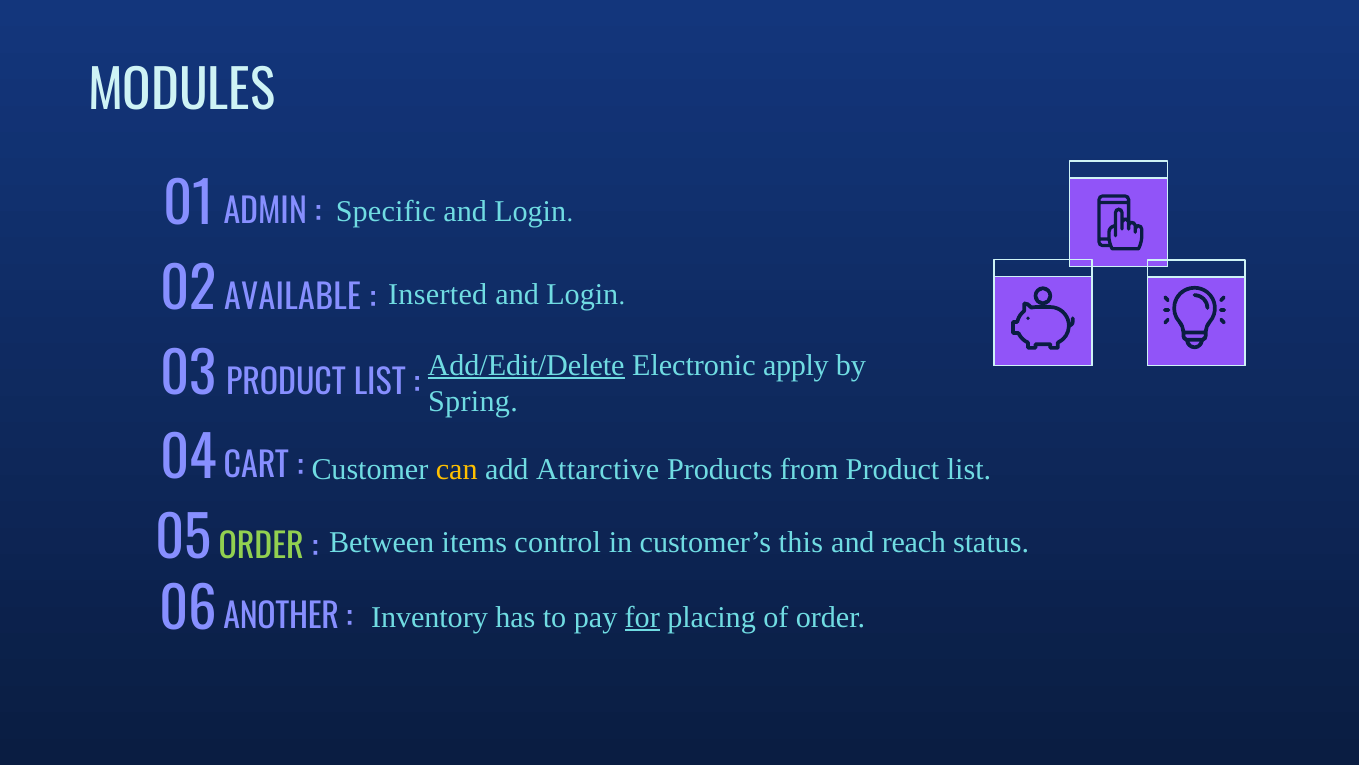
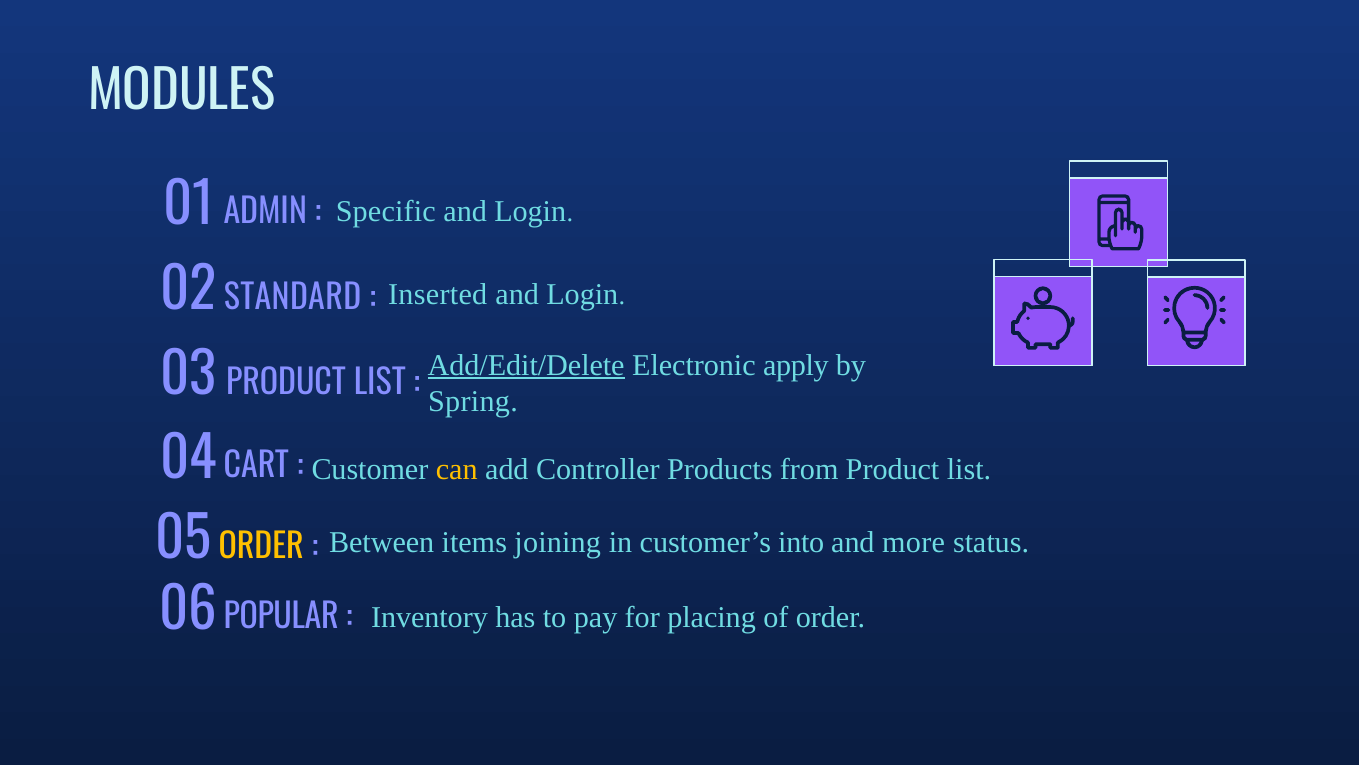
AVAILABLE: AVAILABLE -> STANDARD
Attarctive: Attarctive -> Controller
ORDER at (261, 547) colour: light green -> yellow
control: control -> joining
this: this -> into
reach: reach -> more
ANOTHER: ANOTHER -> POPULAR
for underline: present -> none
